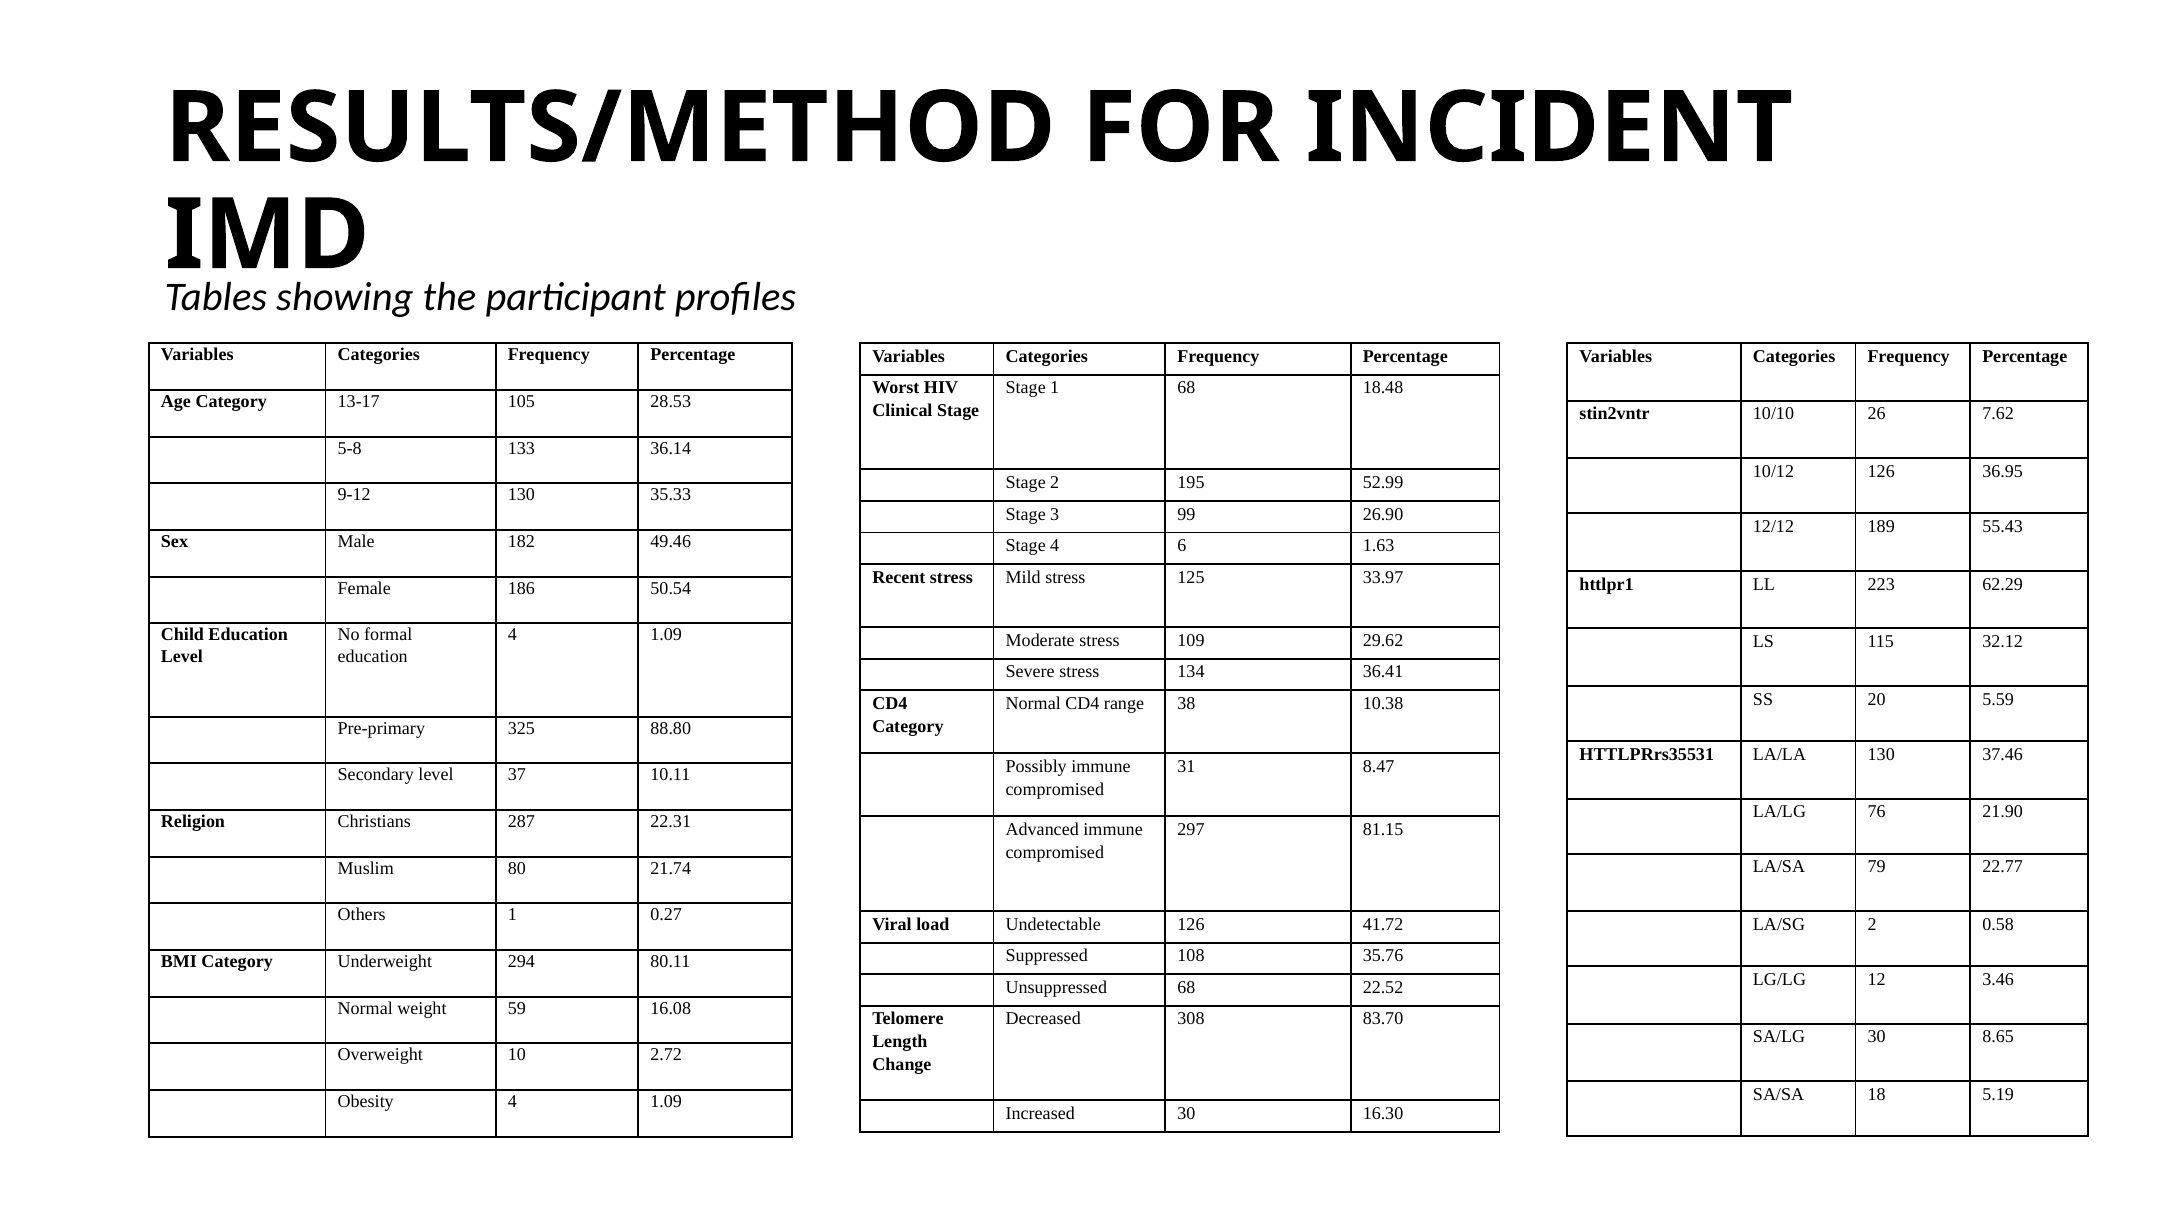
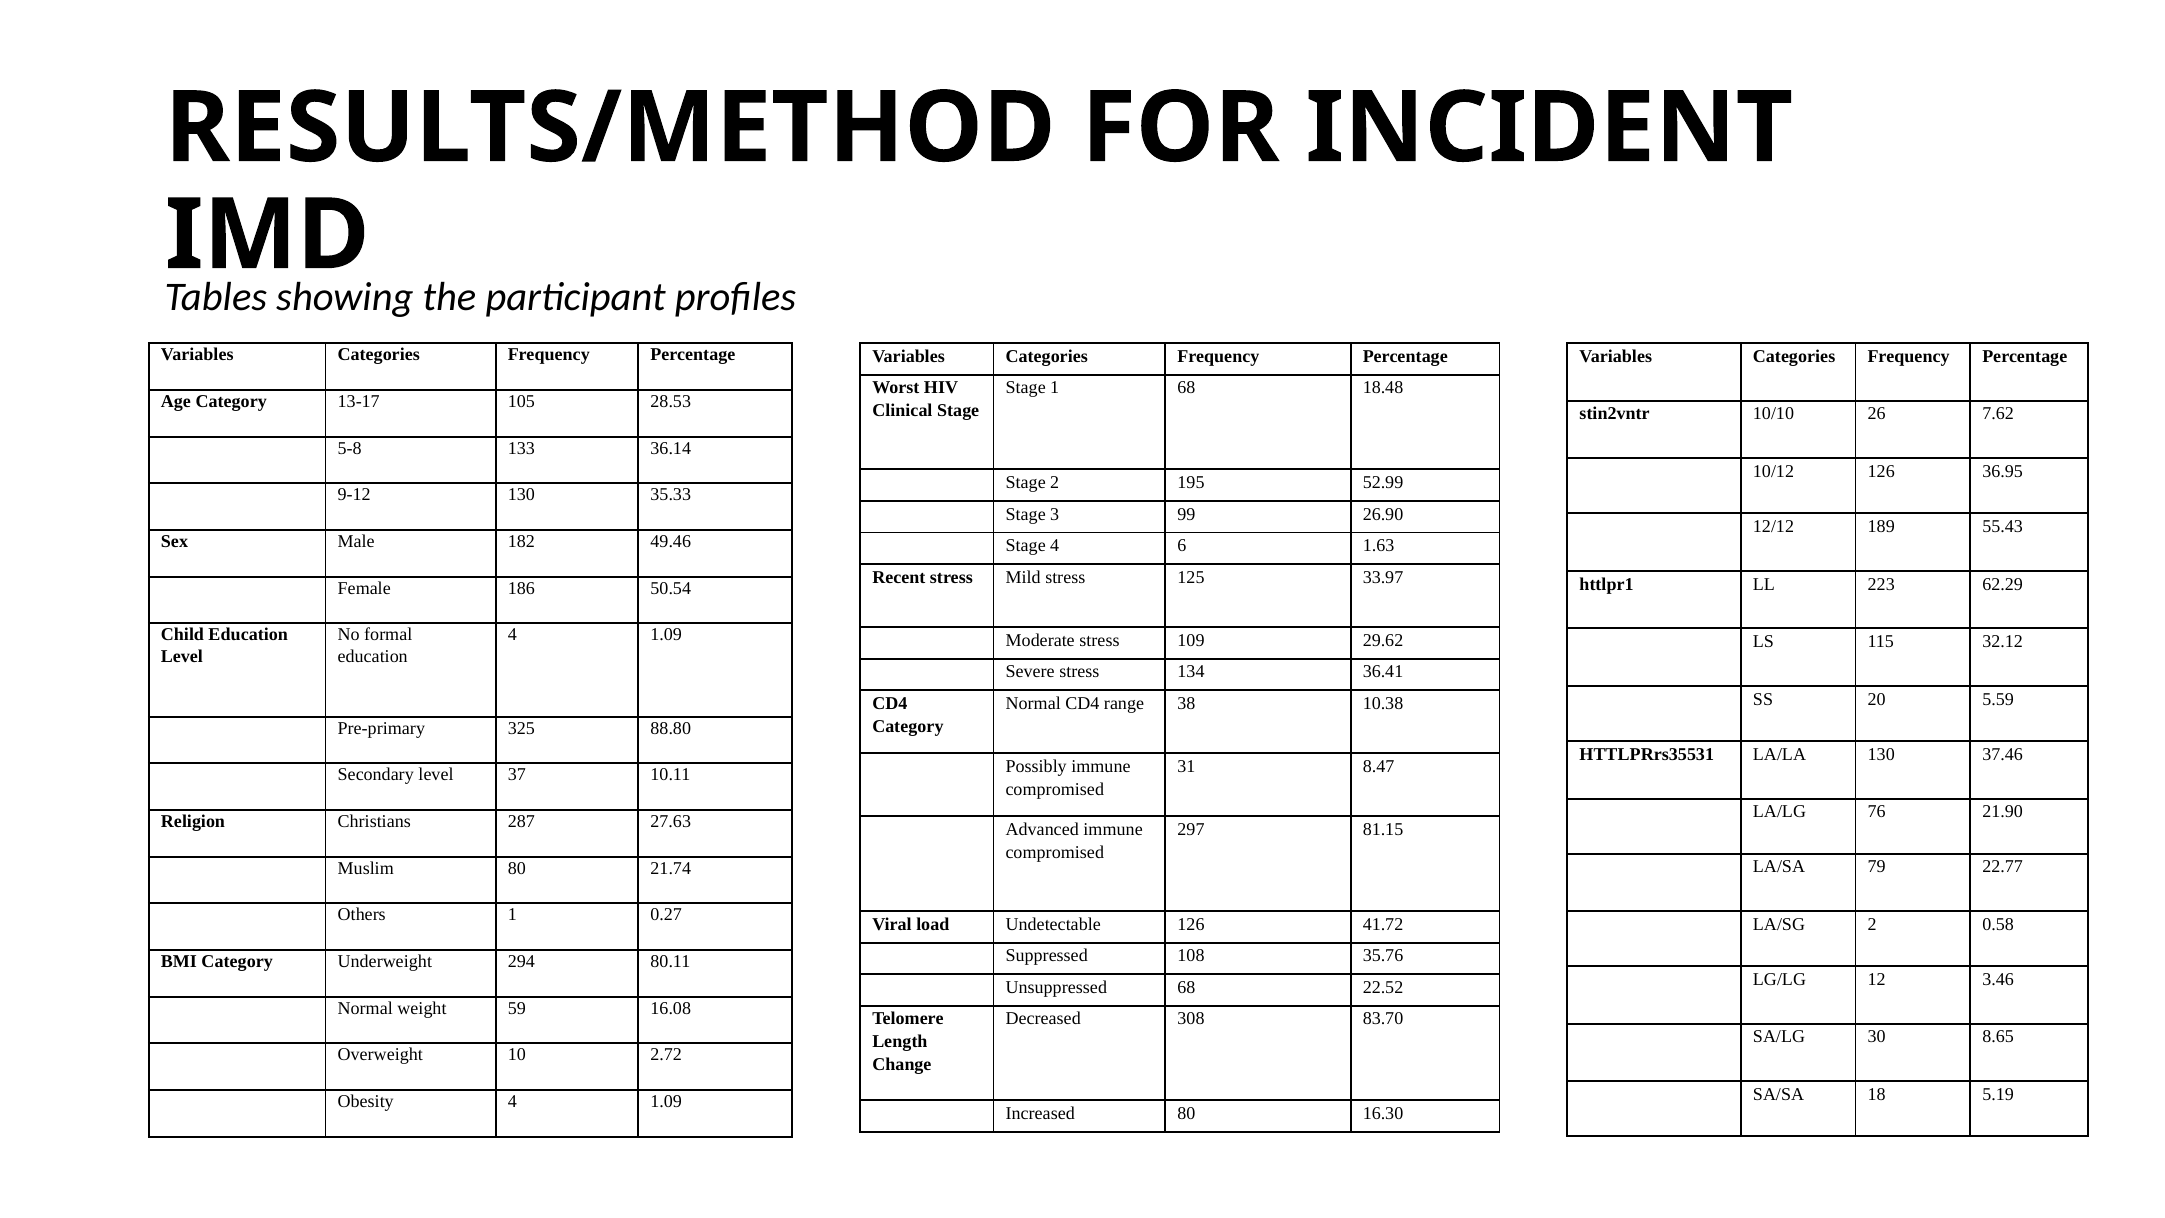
22.31: 22.31 -> 27.63
Increased 30: 30 -> 80
